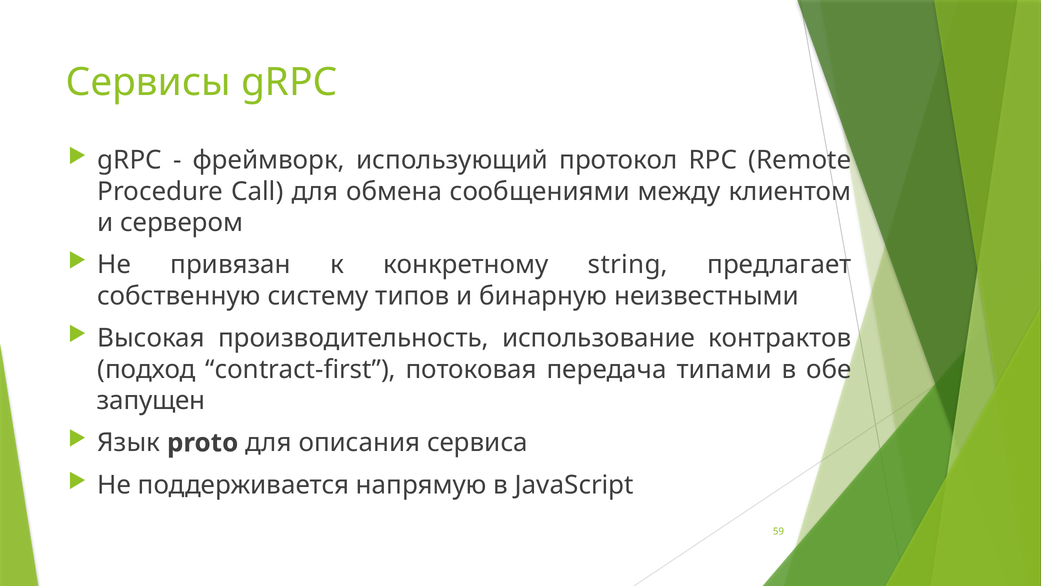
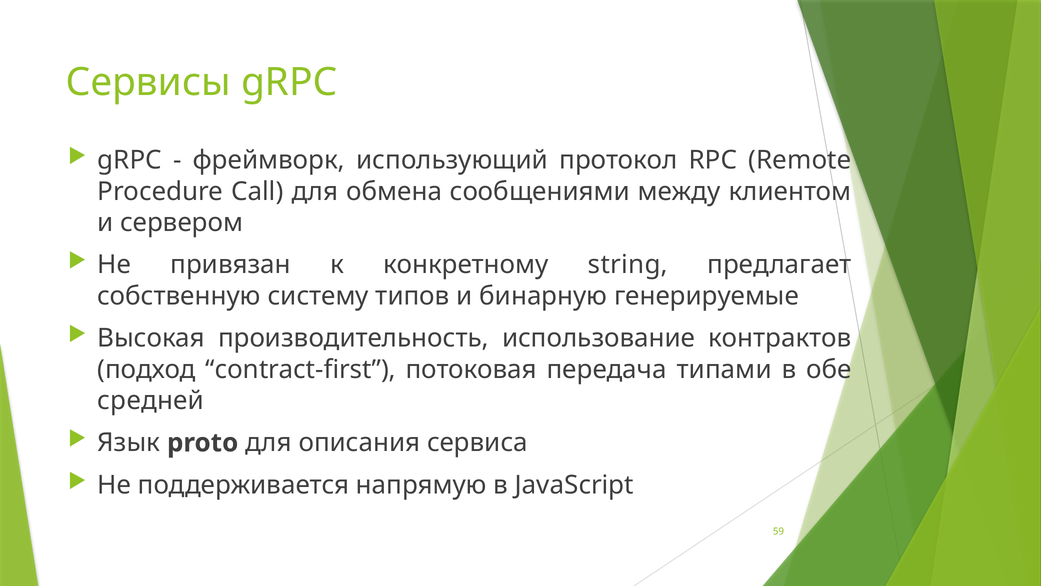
неизвестными: неизвестными -> генерируемые
запущен: запущен -> средней
